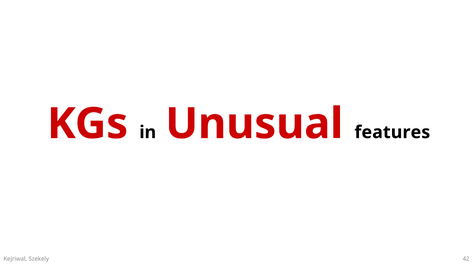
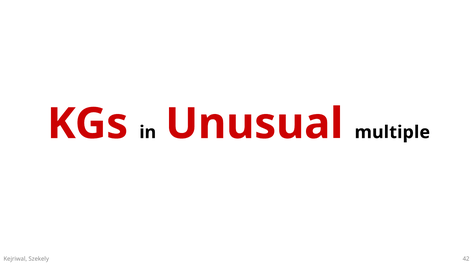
features: features -> multiple
